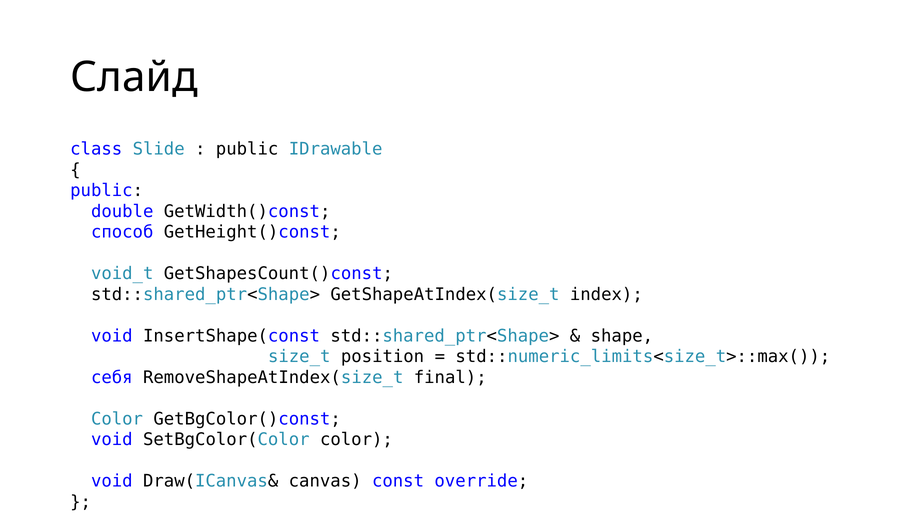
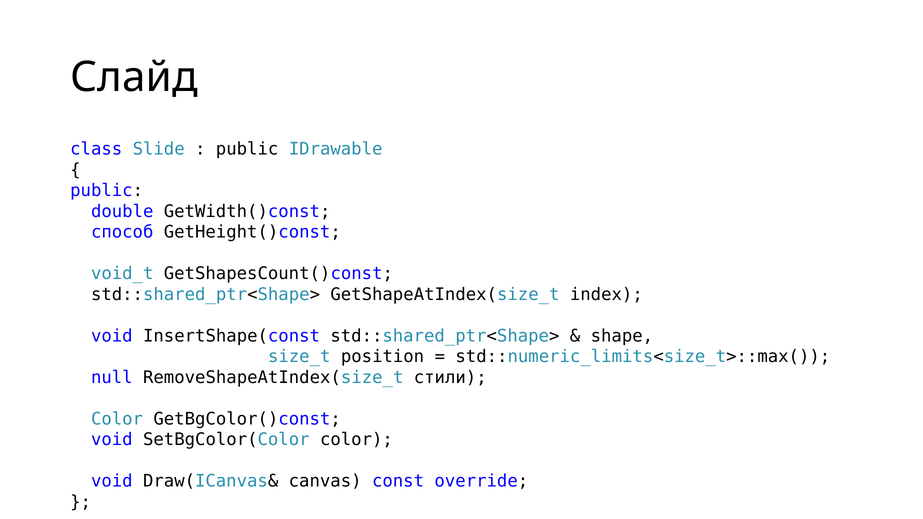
себя: себя -> null
final: final -> стили
